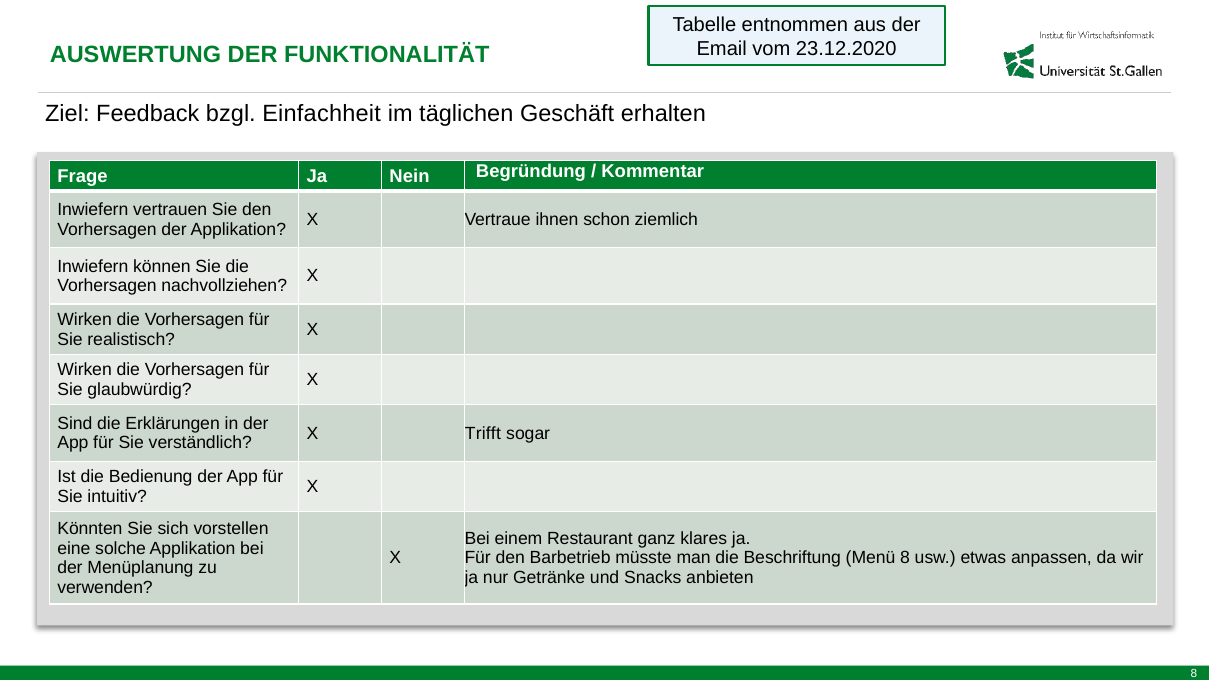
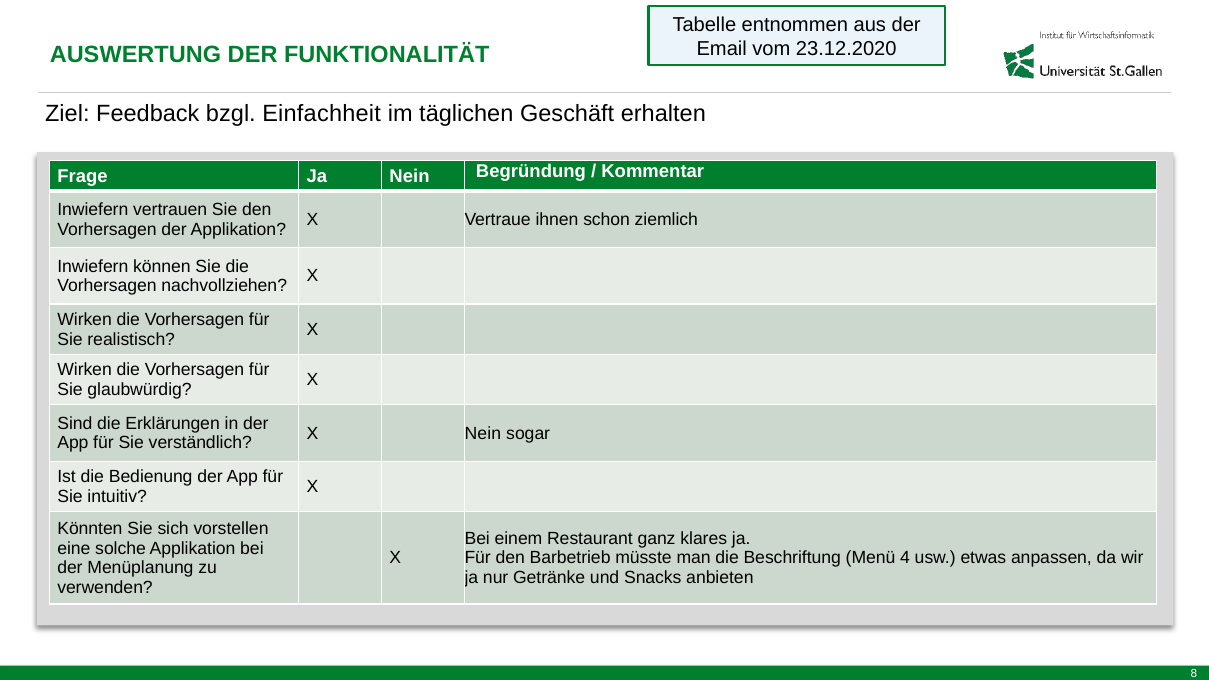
X Trifft: Trifft -> Nein
Menü 8: 8 -> 4
